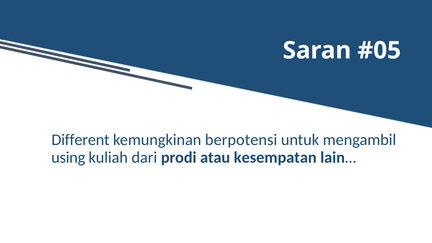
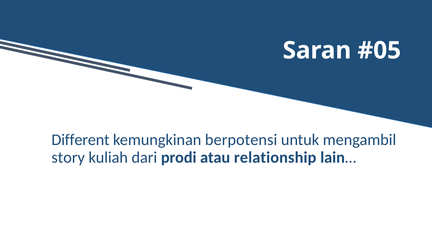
using: using -> story
kesempatan: kesempatan -> relationship
